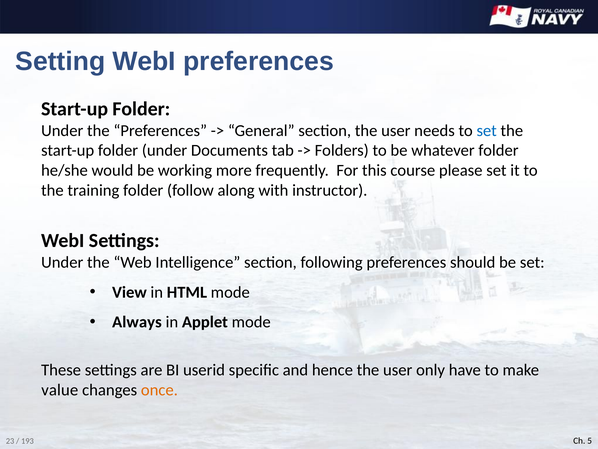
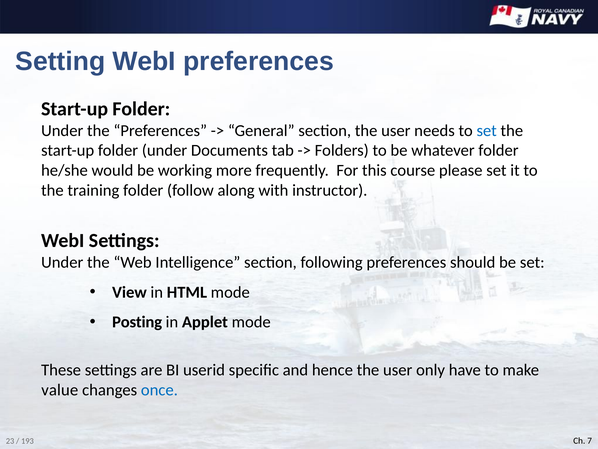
Always: Always -> Posting
once colour: orange -> blue
5: 5 -> 7
